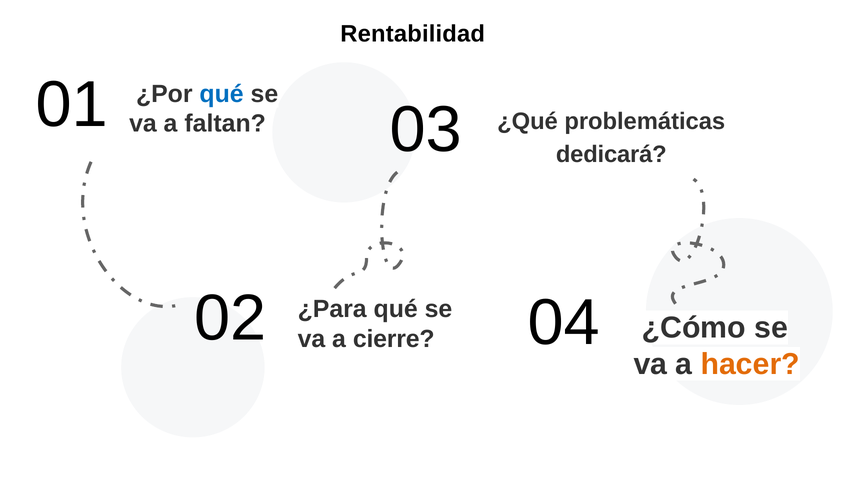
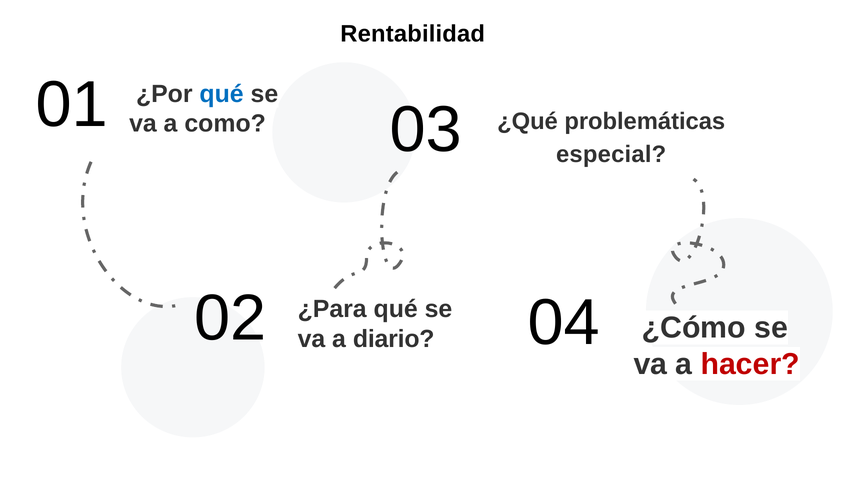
faltan: faltan -> como
dedicará: dedicará -> especial
cierre: cierre -> diario
hacer colour: orange -> red
